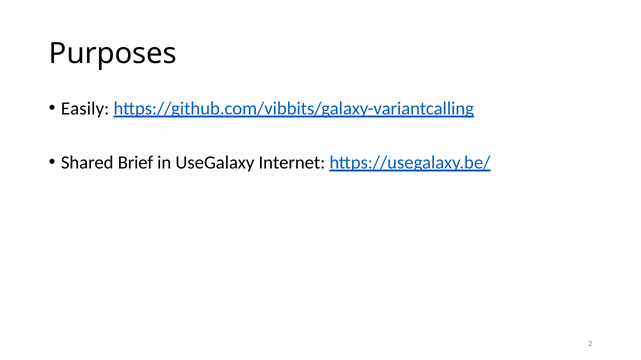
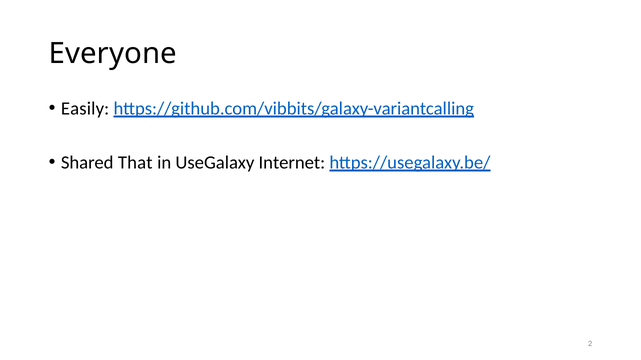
Purposes: Purposes -> Everyone
Brief: Brief -> That
